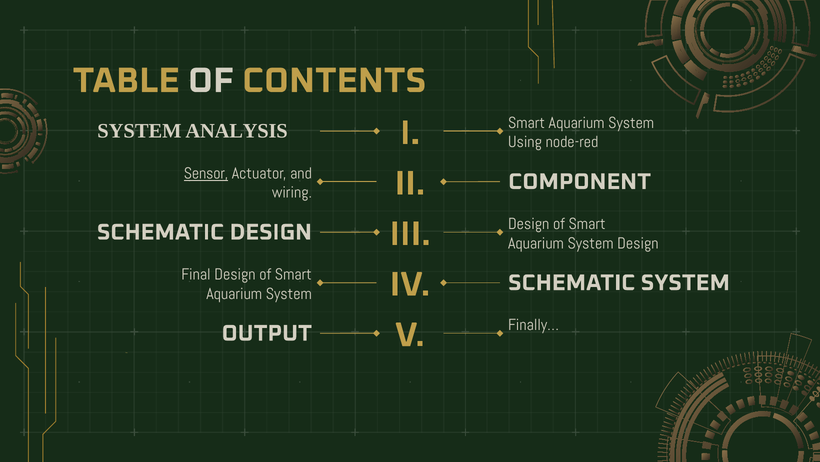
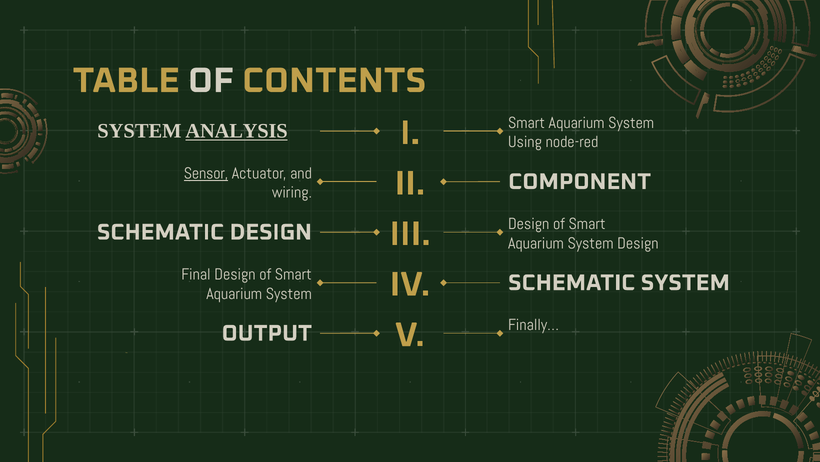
ANALYSIS underline: none -> present
